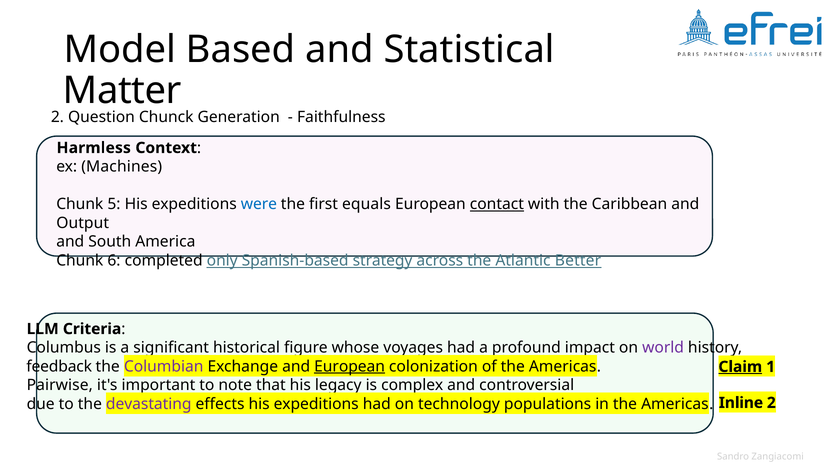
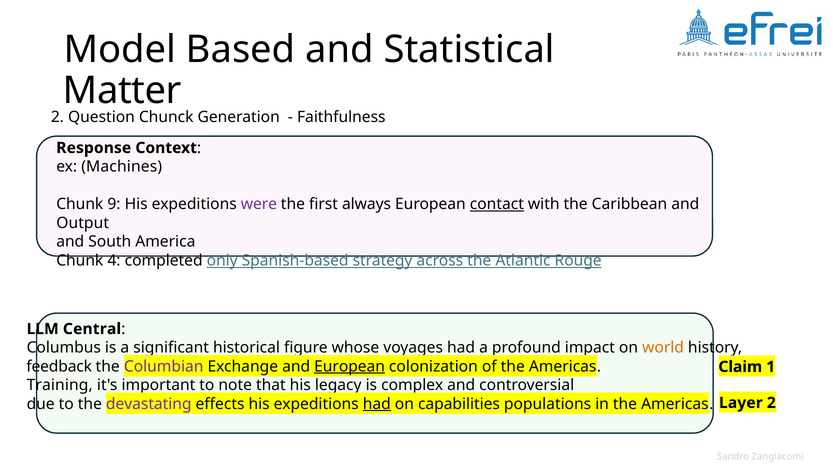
Harmless: Harmless -> Response
5: 5 -> 9
were colour: blue -> purple
equals: equals -> always
6: 6 -> 4
Better: Better -> Rouge
Criteria: Criteria -> Central
world colour: purple -> orange
Claim underline: present -> none
Pairwise: Pairwise -> Training
had at (377, 404) underline: none -> present
technology: technology -> capabilities
Inline: Inline -> Layer
